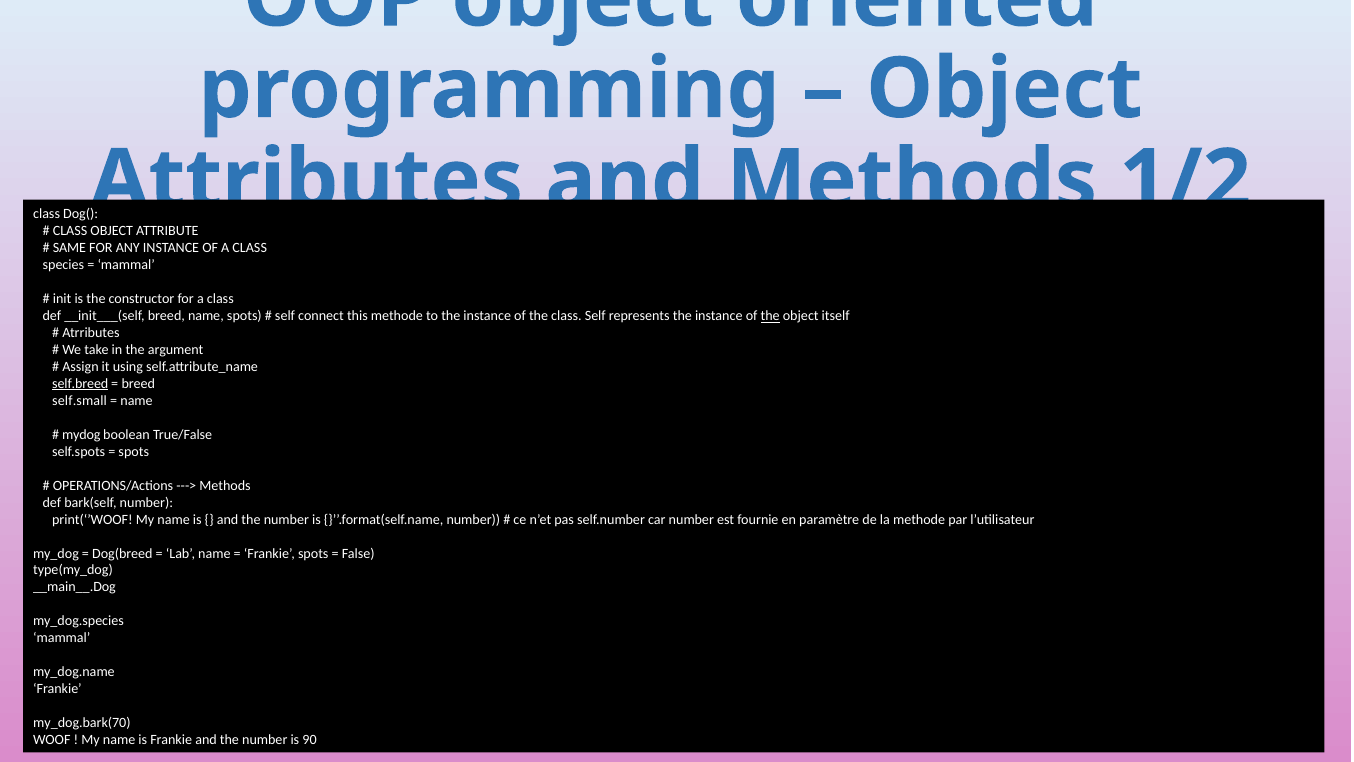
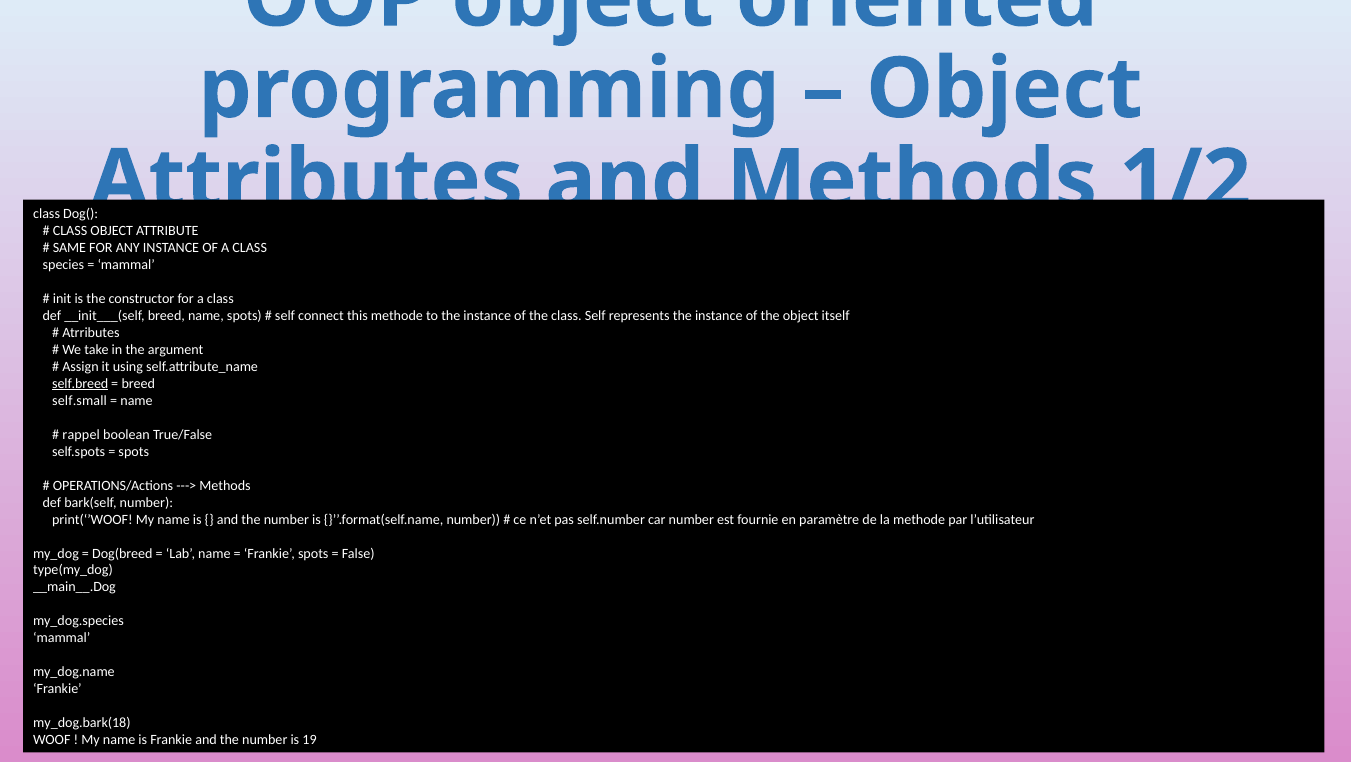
the at (770, 316) underline: present -> none
mydog: mydog -> rappel
my_dog.bark(70: my_dog.bark(70 -> my_dog.bark(18
90: 90 -> 19
